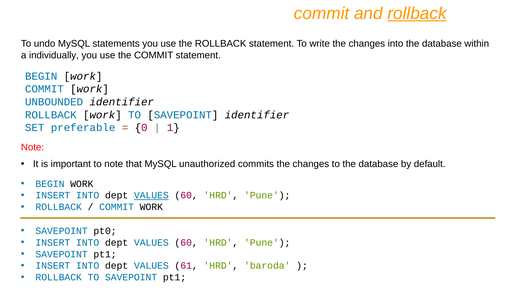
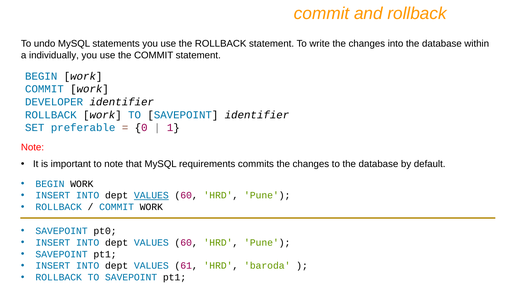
rollback at (417, 13) underline: present -> none
UNBOUNDED: UNBOUNDED -> DEVELOPER
unauthorized: unauthorized -> requirements
